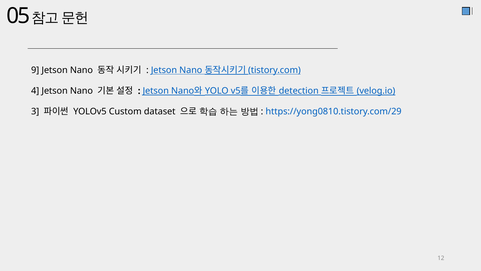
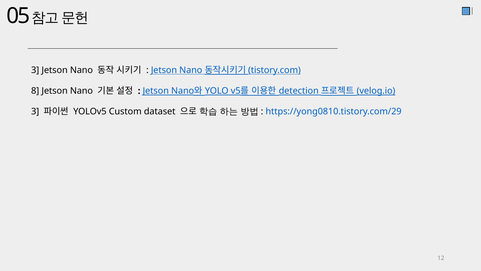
9 at (35, 70): 9 -> 3
4: 4 -> 8
